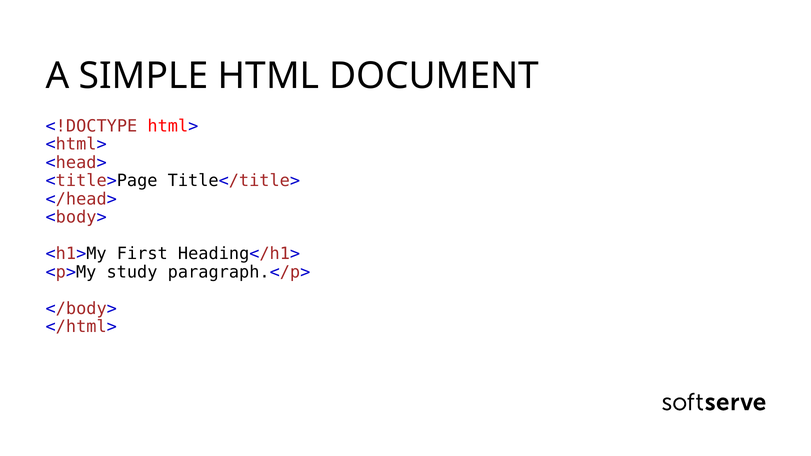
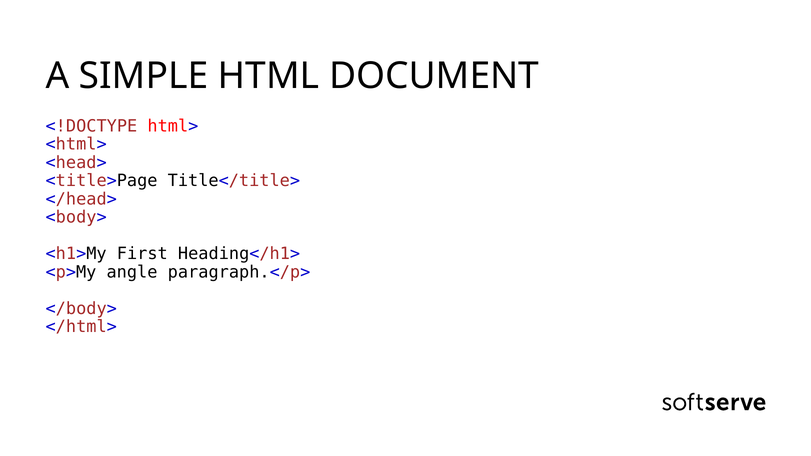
study: study -> angle
